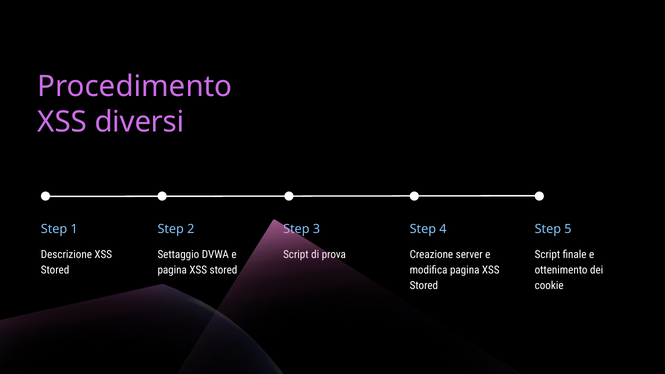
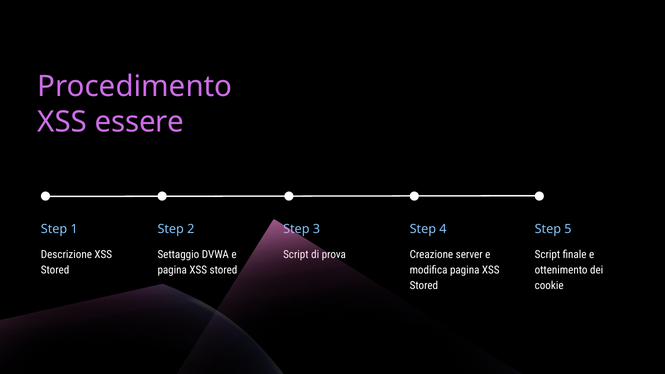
diversi: diversi -> essere
